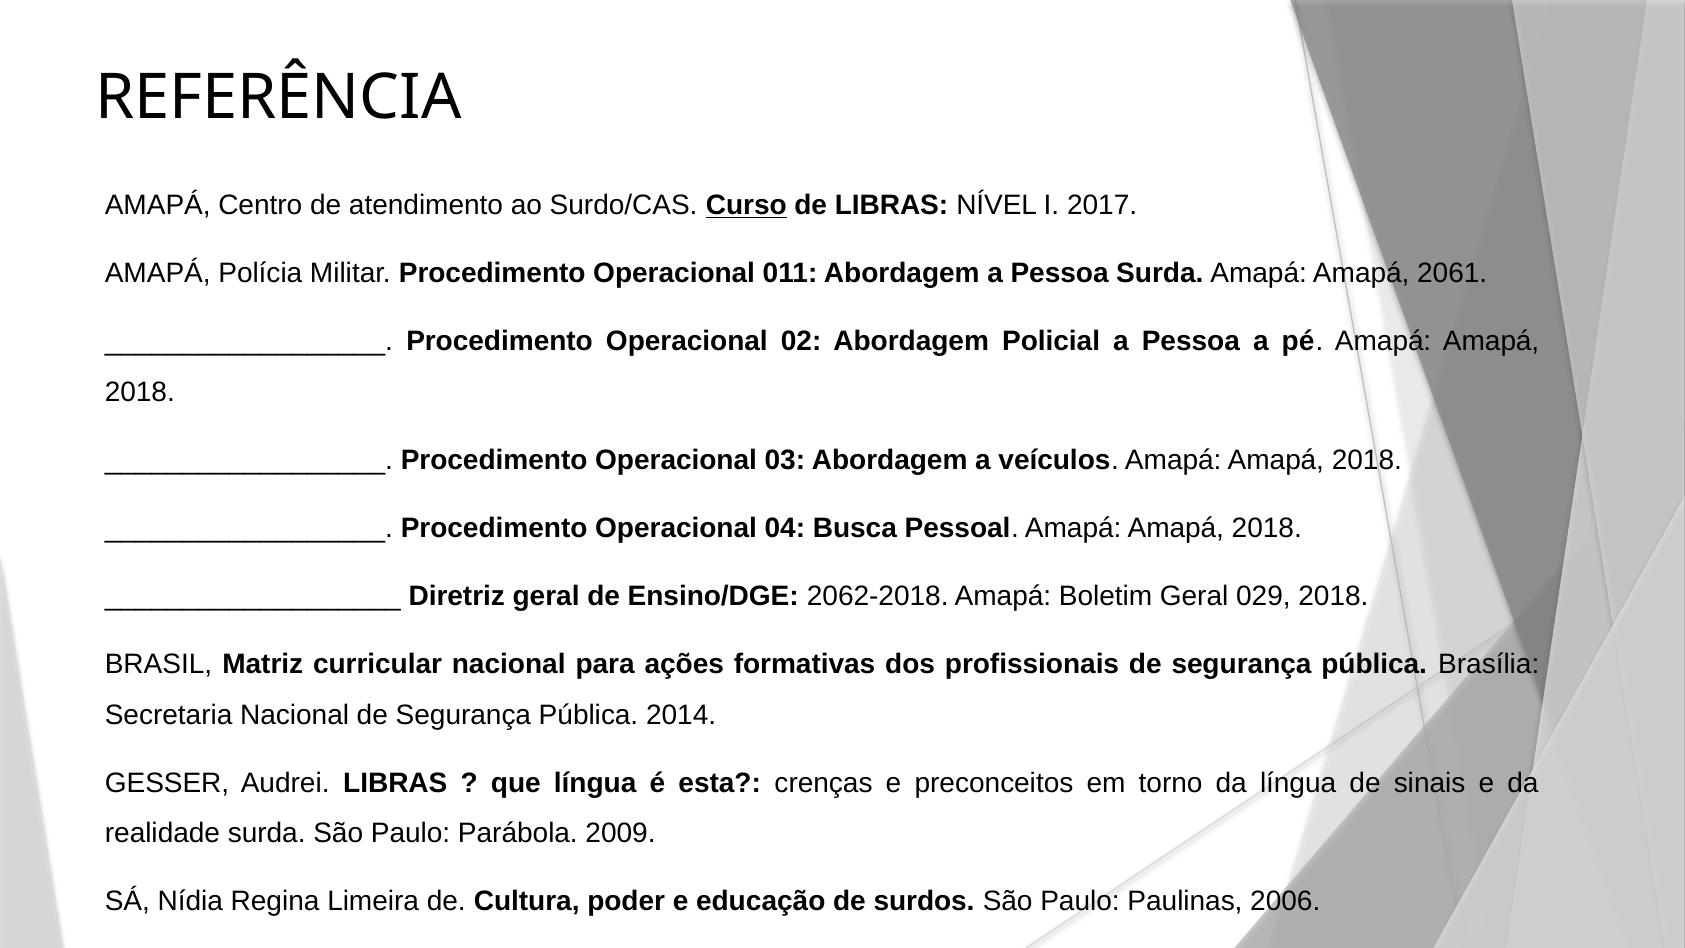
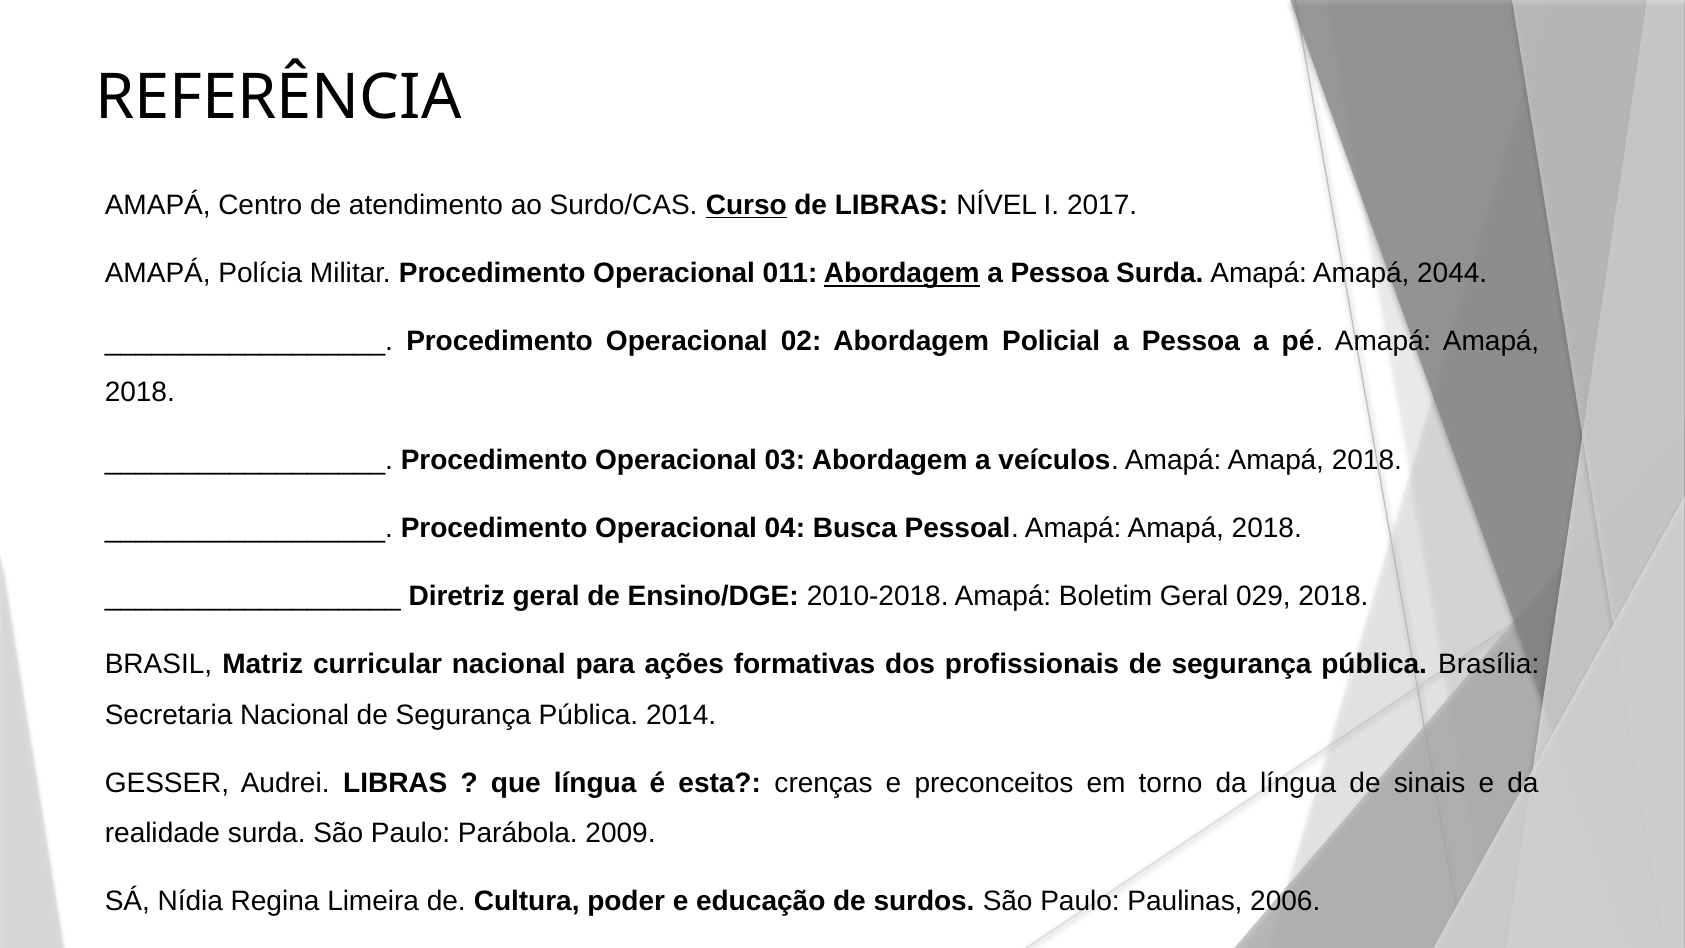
Abordagem at (902, 274) underline: none -> present
2061: 2061 -> 2044
2062-2018: 2062-2018 -> 2010-2018
